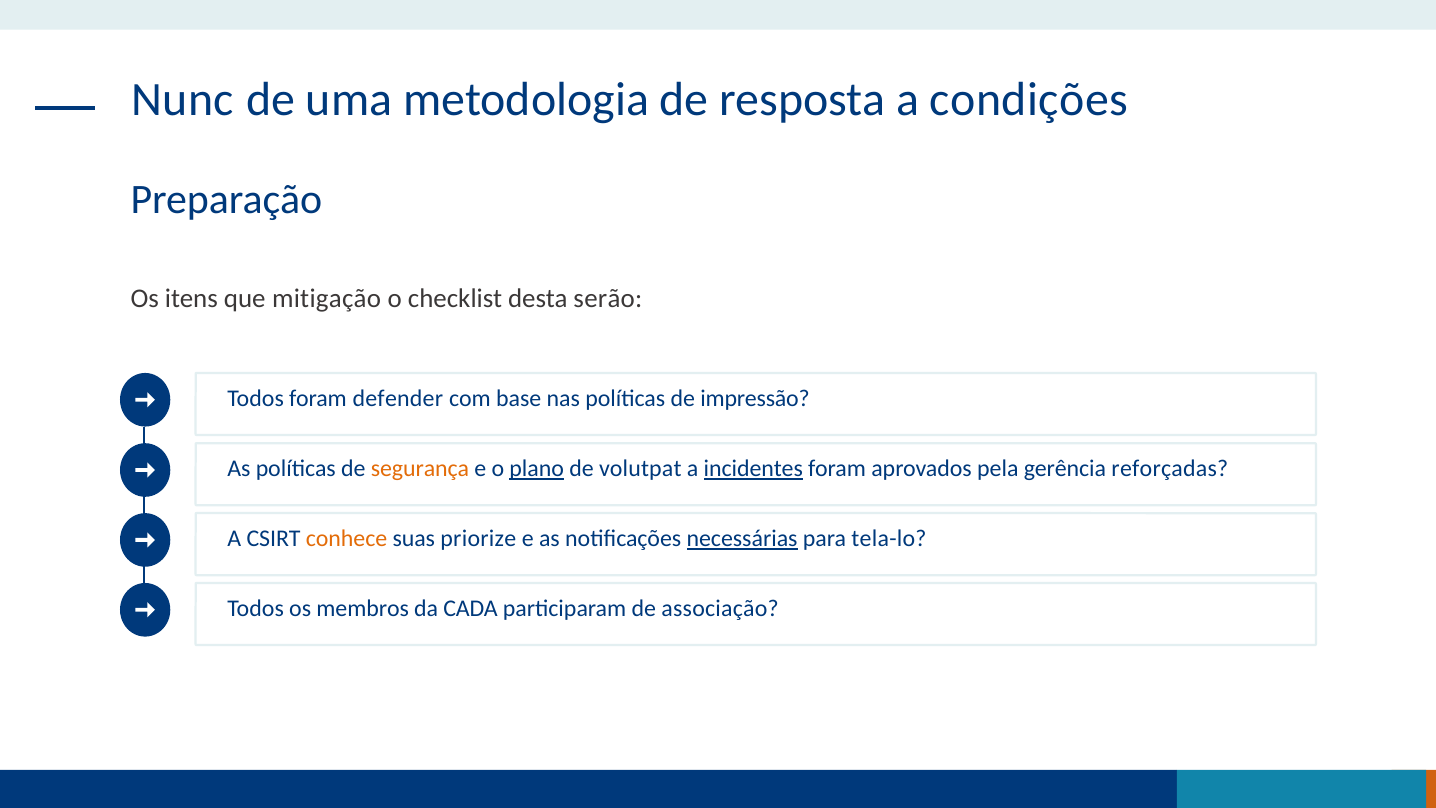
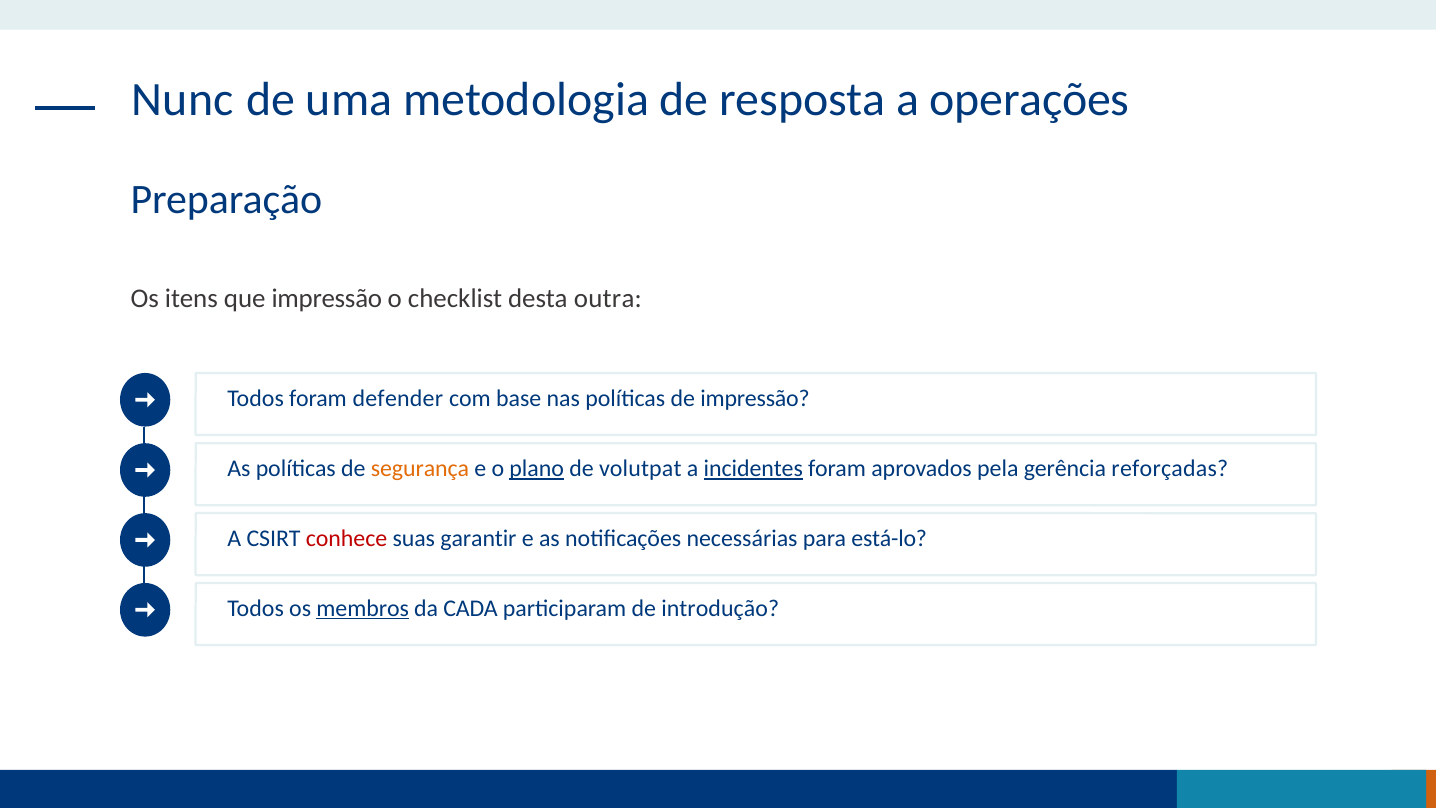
condições: condições -> operações
que mitigação: mitigação -> impressão
serão: serão -> outra
conhece colour: orange -> red
priorize: priorize -> garantir
necessárias underline: present -> none
tela-lo: tela-lo -> está-lo
membros underline: none -> present
associação: associação -> introdução
